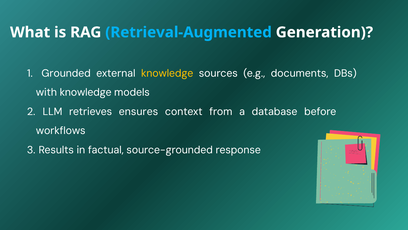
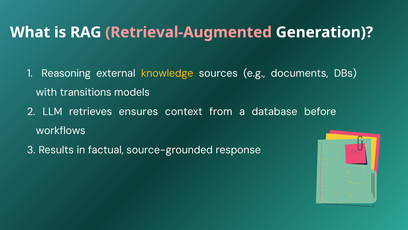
Retrieval-Augmented colour: light blue -> pink
Grounded: Grounded -> Reasoning
with knowledge: knowledge -> transitions
